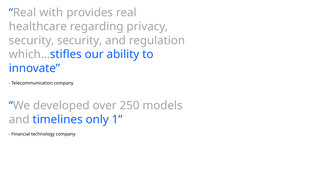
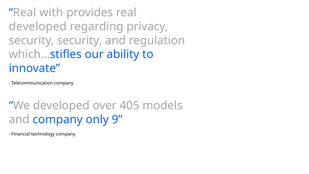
healthcare at (38, 27): healthcare -> developed
250: 250 -> 405
and timelines: timelines -> company
1: 1 -> 9
